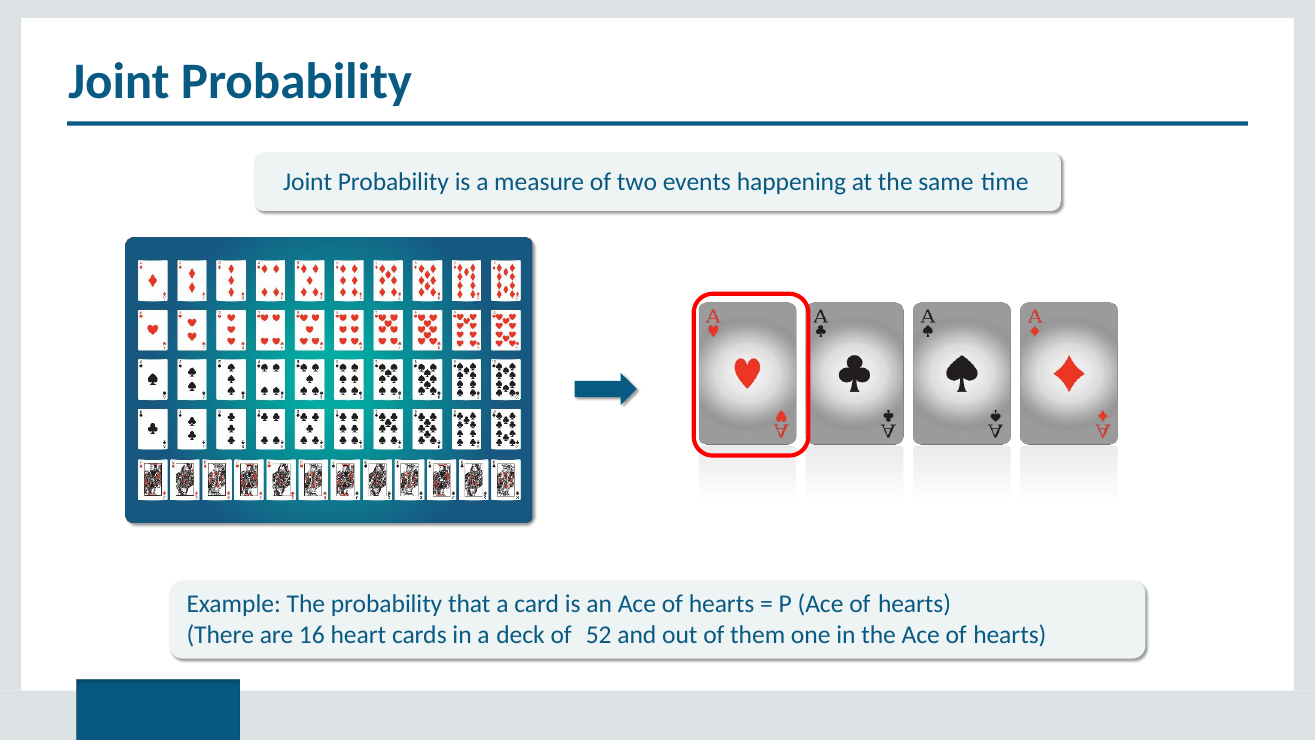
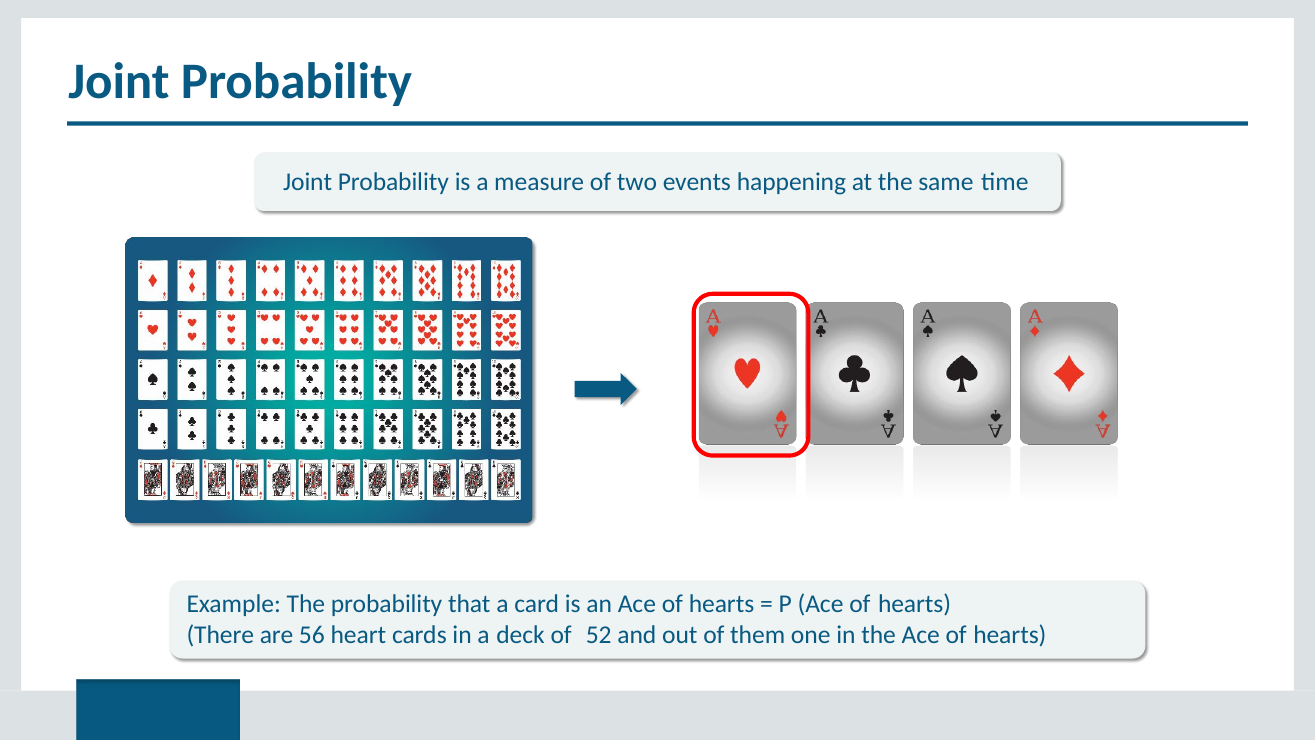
16: 16 -> 56
